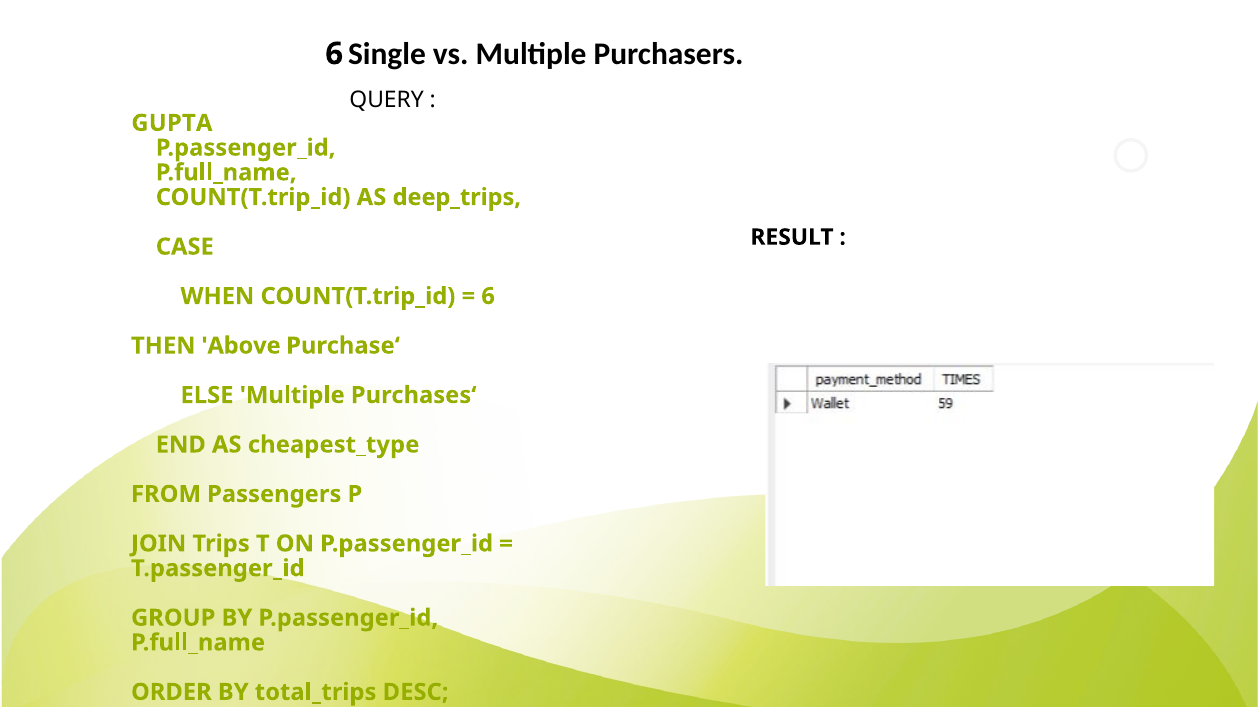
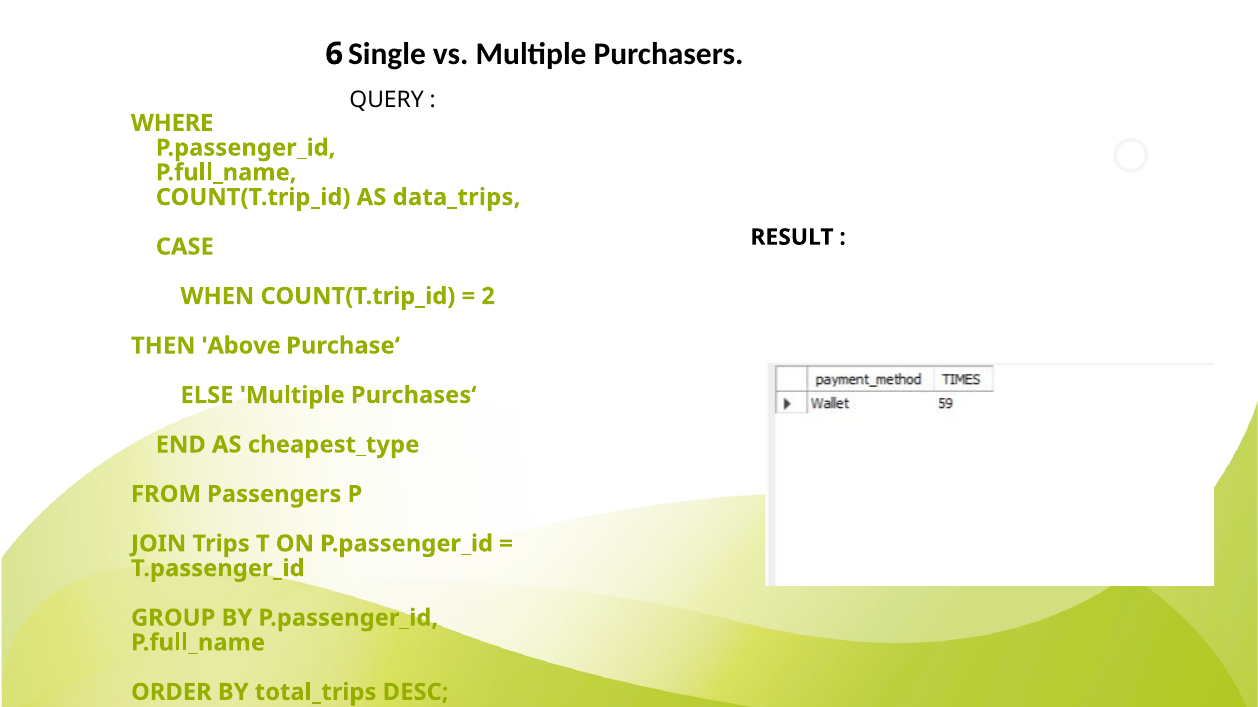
GUPTA: GUPTA -> WHERE
deep_trips: deep_trips -> data_trips
6 at (488, 296): 6 -> 2
